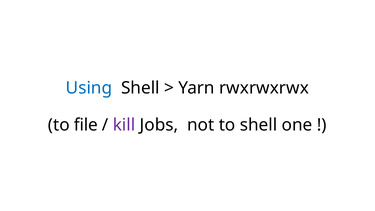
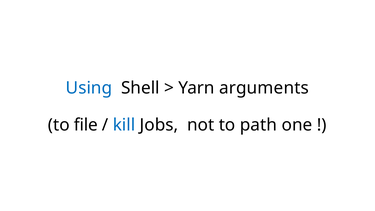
rwxrwxrwx: rwxrwxrwx -> arguments
kill colour: purple -> blue
to shell: shell -> path
